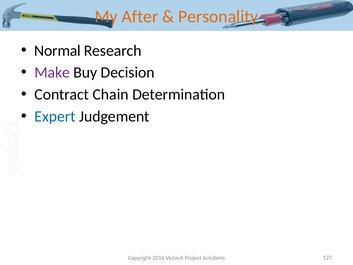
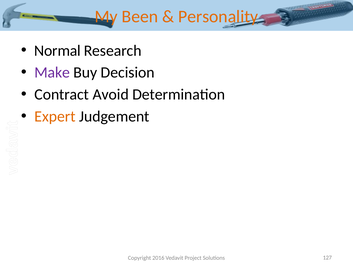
After: After -> Been
Chain: Chain -> Avoid
Expert colour: blue -> orange
